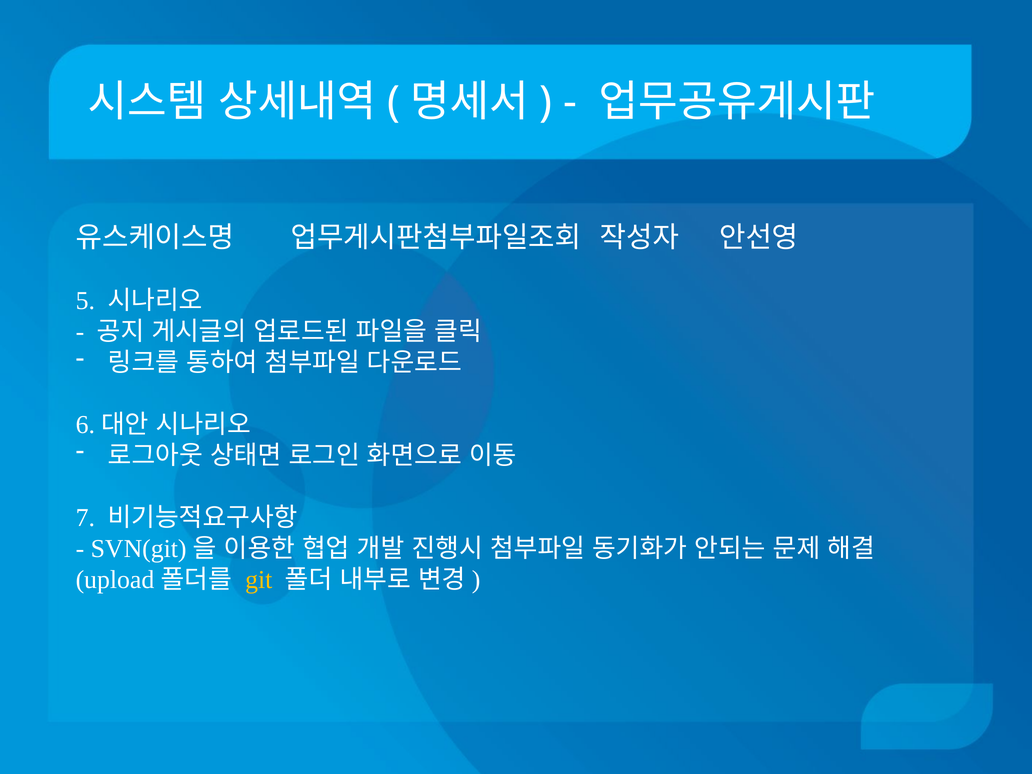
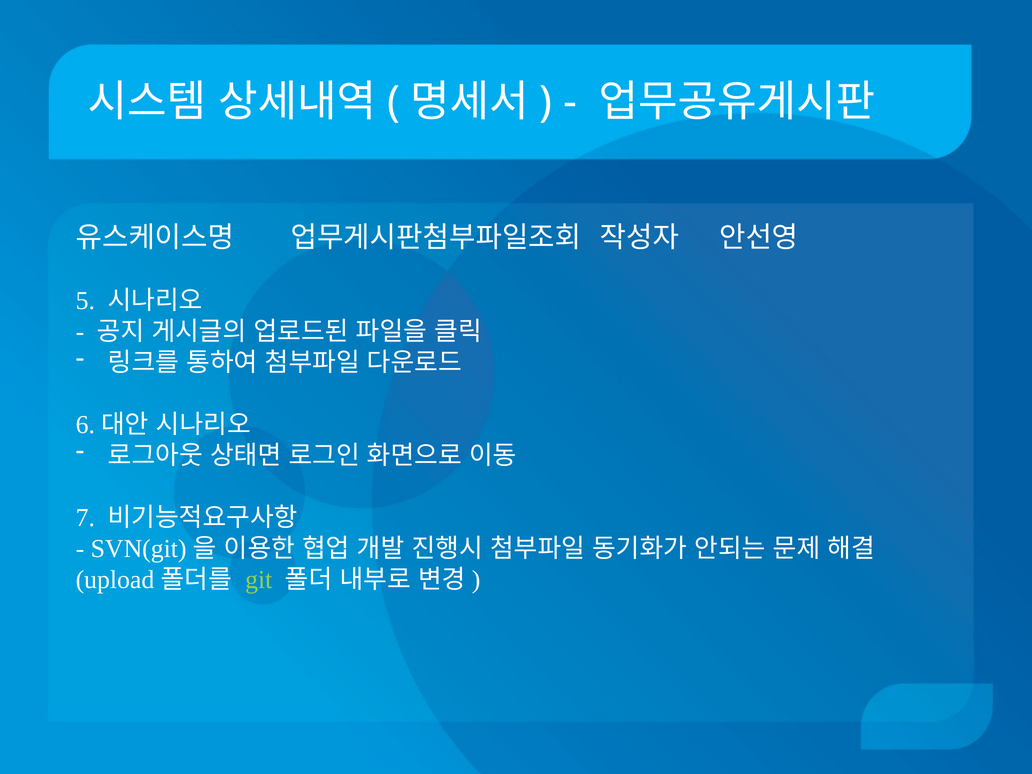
git colour: yellow -> light green
